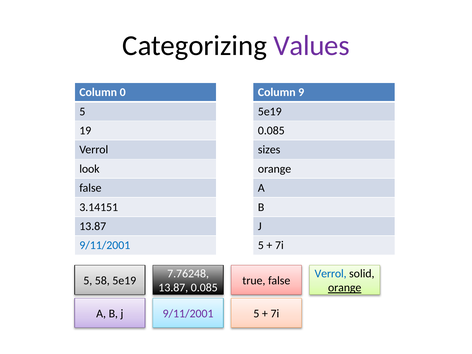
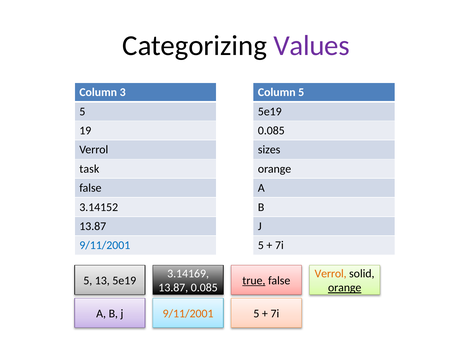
0: 0 -> 3
Column 9: 9 -> 5
look: look -> task
3.14151: 3.14151 -> 3.14152
7.76248: 7.76248 -> 3.14169
Verrol at (331, 274) colour: blue -> orange
58: 58 -> 13
true underline: none -> present
9/11/2001 at (188, 314) colour: purple -> orange
